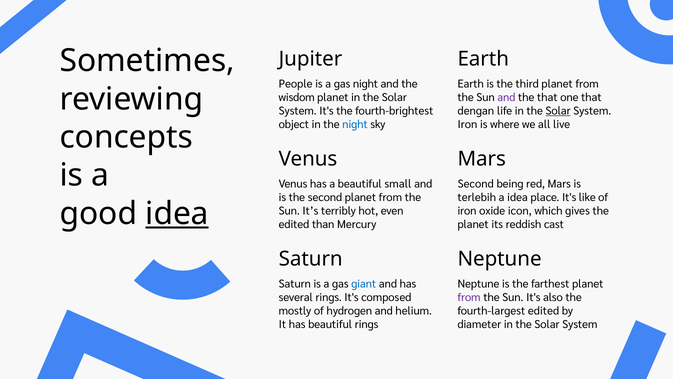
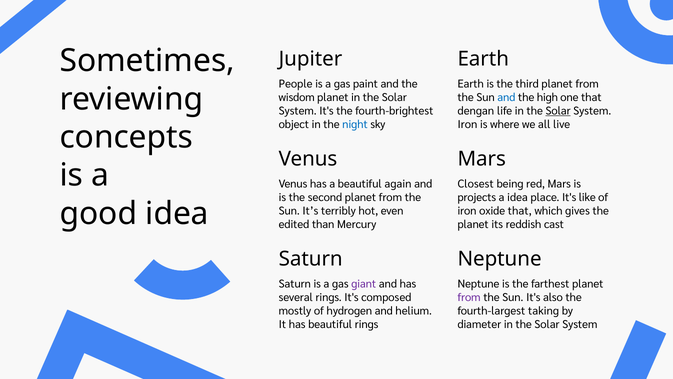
gas night: night -> paint
and at (506, 97) colour: purple -> blue
the that: that -> high
small: small -> again
Second at (476, 184): Second -> Closest
terlebih: terlebih -> projects
idea at (177, 213) underline: present -> none
oxide icon: icon -> that
giant colour: blue -> purple
fourth-largest edited: edited -> taking
